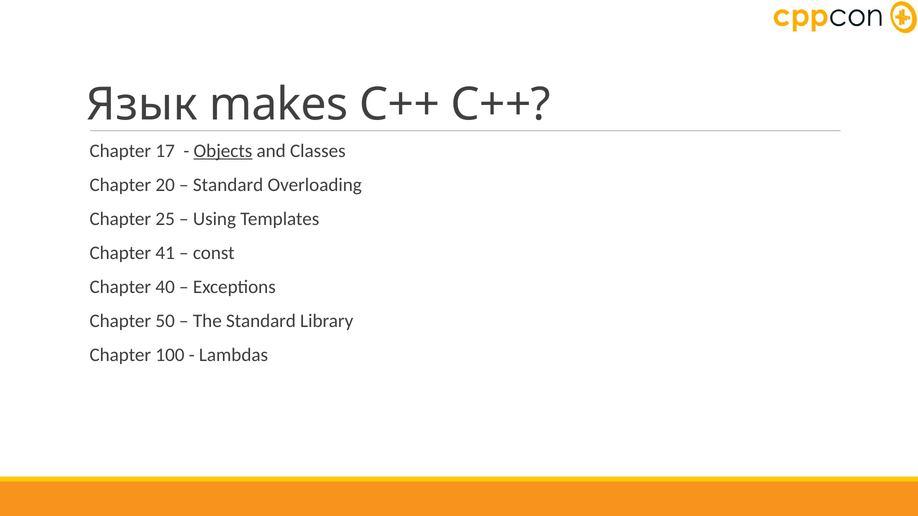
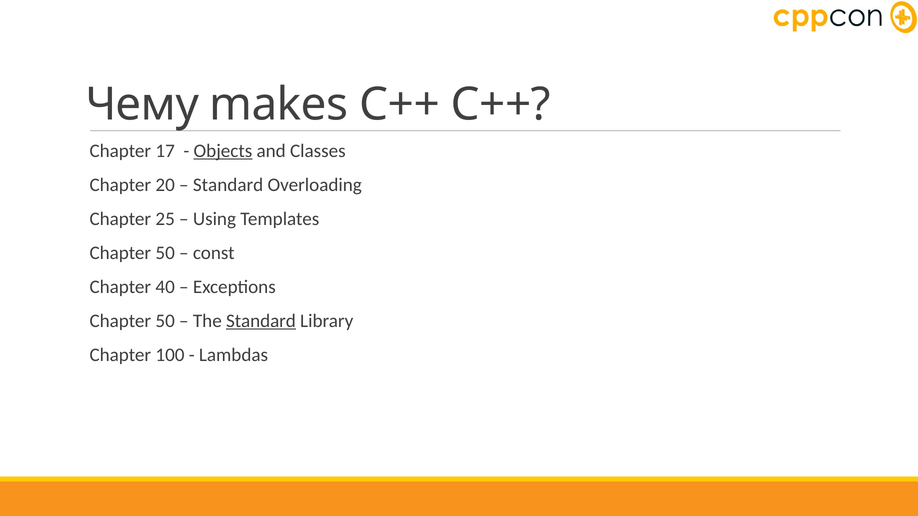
Язык: Язык -> Чему
41 at (165, 253): 41 -> 50
Standard at (261, 321) underline: none -> present
